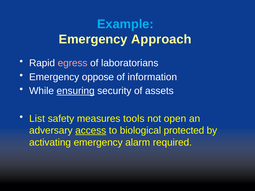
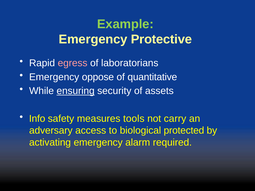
Example colour: light blue -> light green
Approach: Approach -> Protective
information: information -> quantitative
List: List -> Info
open: open -> carry
access underline: present -> none
